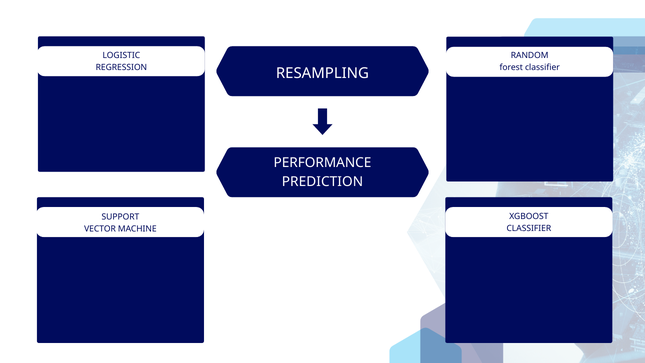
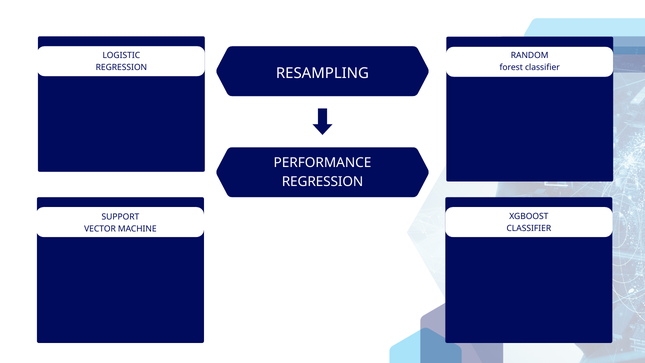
PREDICTION at (322, 182): PREDICTION -> REGRESSION
